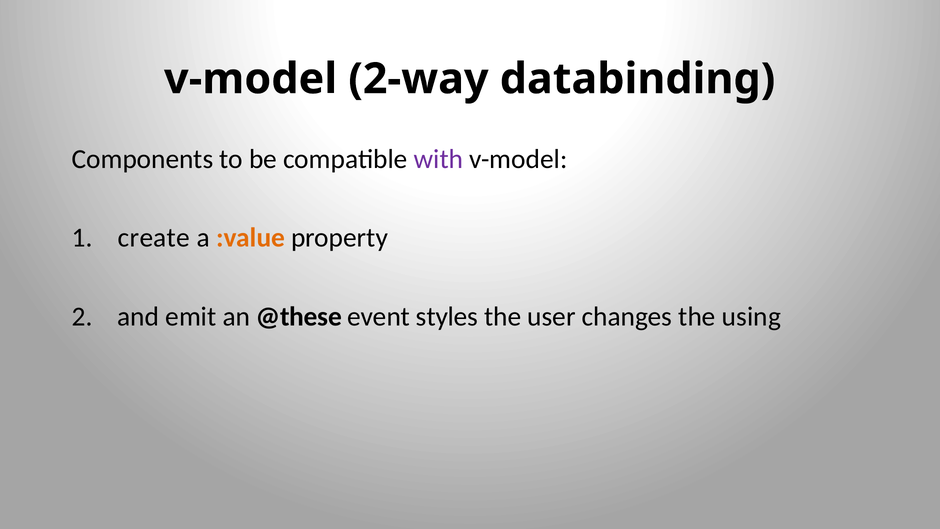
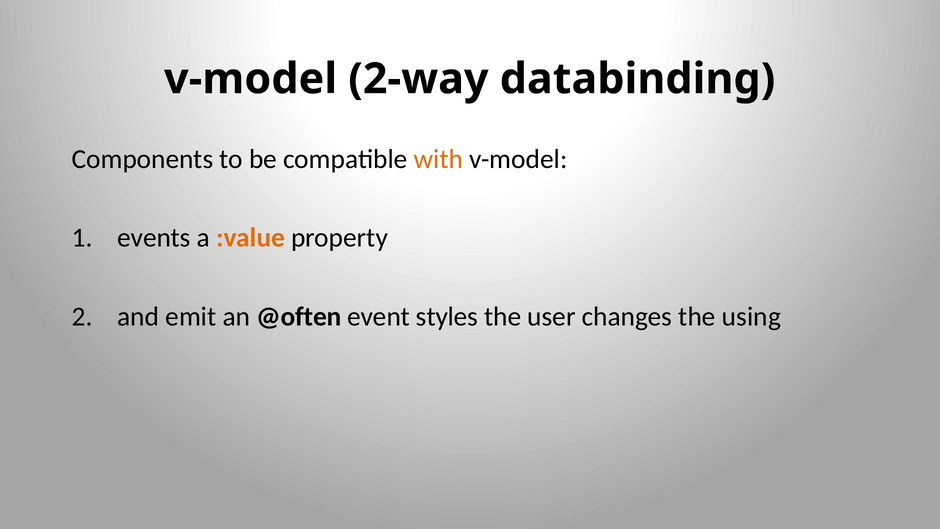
with colour: purple -> orange
create: create -> events
@these: @these -> @often
